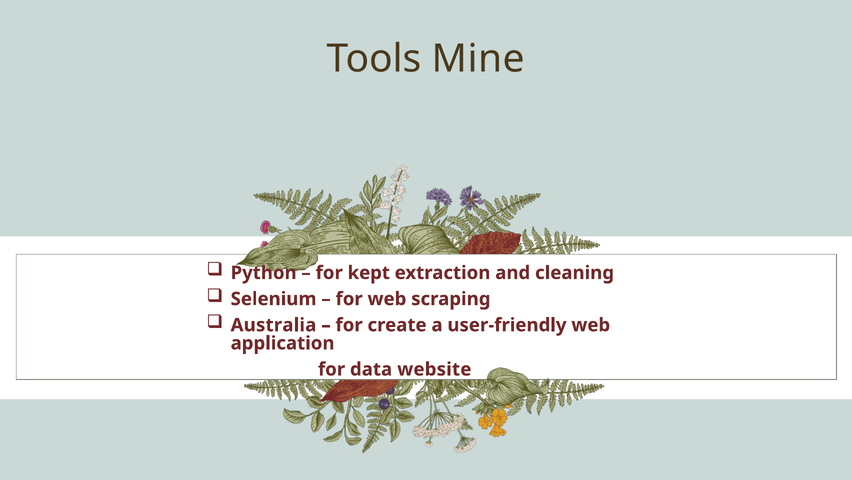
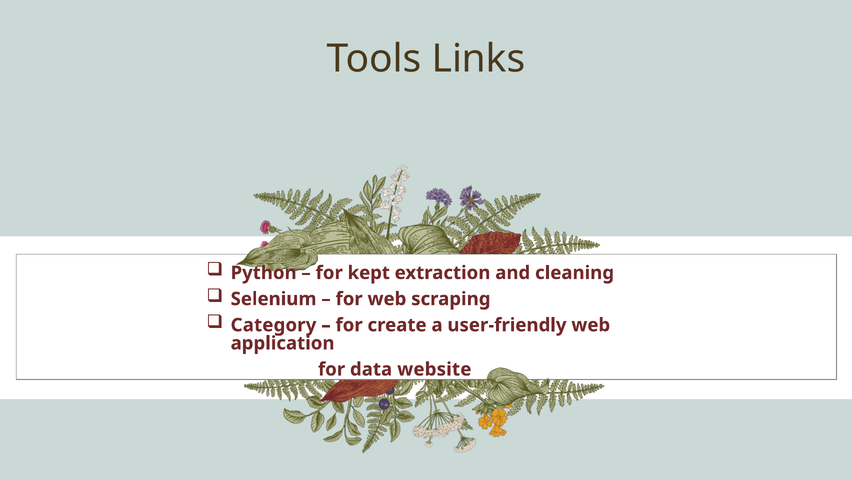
Mine: Mine -> Links
Australia: Australia -> Category
